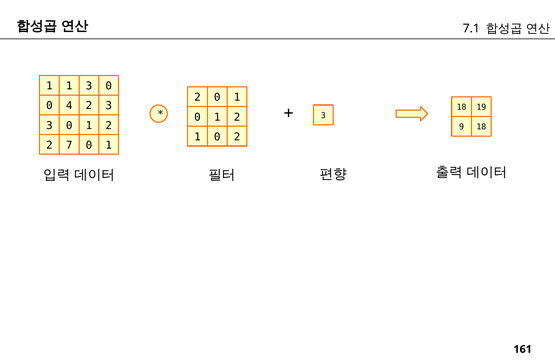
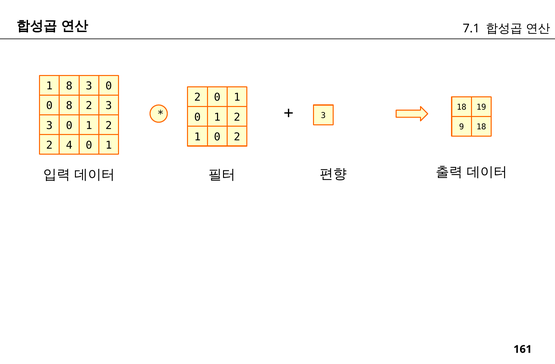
1 1: 1 -> 8
0 4: 4 -> 8
7: 7 -> 4
